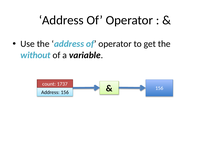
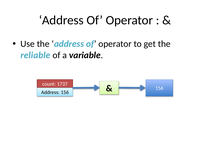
without: without -> reliable
